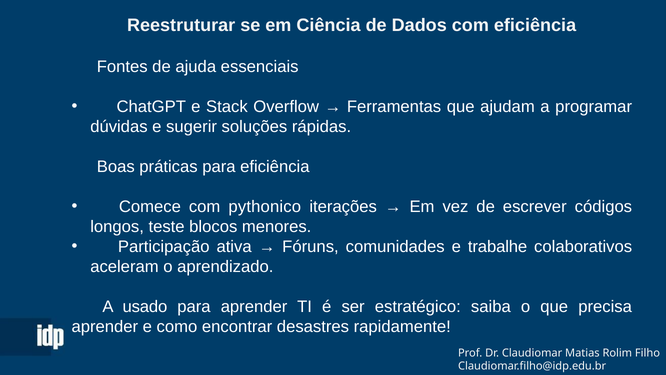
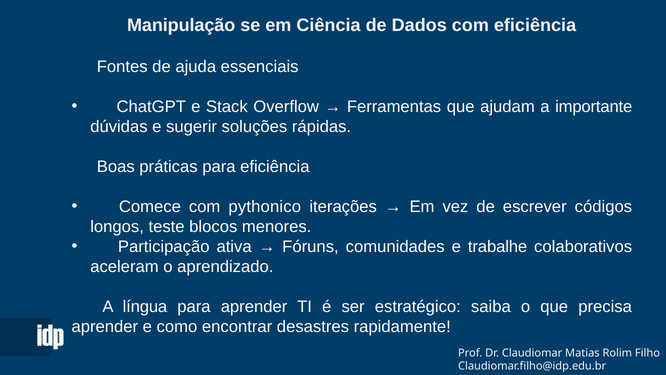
Reestruturar: Reestruturar -> Manipulação
programar: programar -> importante
usado: usado -> língua
